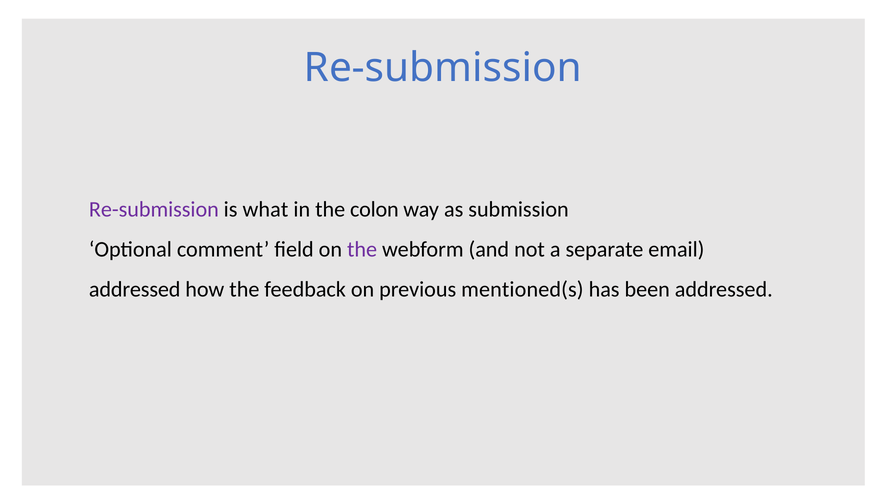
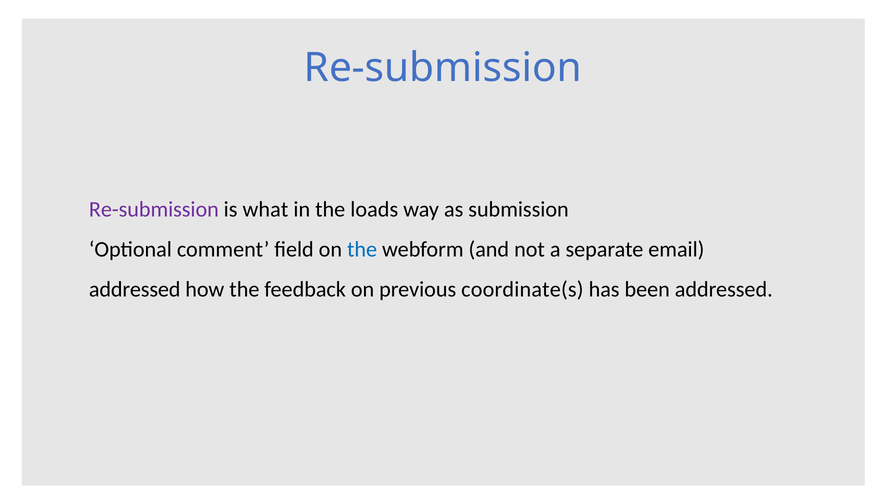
colon: colon -> loads
the at (362, 249) colour: purple -> blue
mentioned(s: mentioned(s -> coordinate(s
